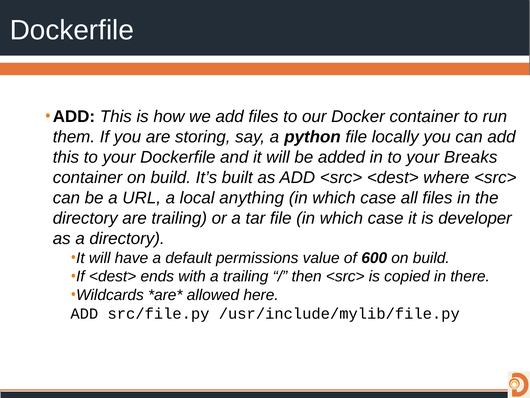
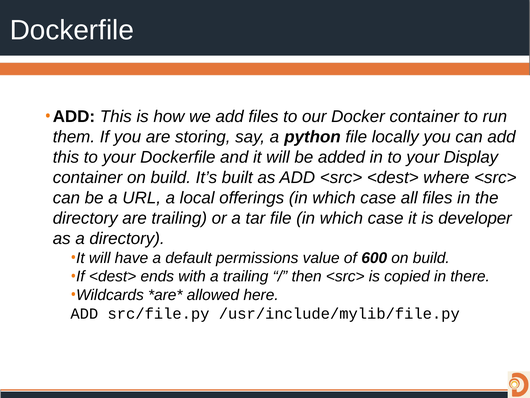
Breaks: Breaks -> Display
anything: anything -> offerings
